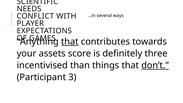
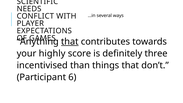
assets: assets -> highly
don’t underline: present -> none
3: 3 -> 6
